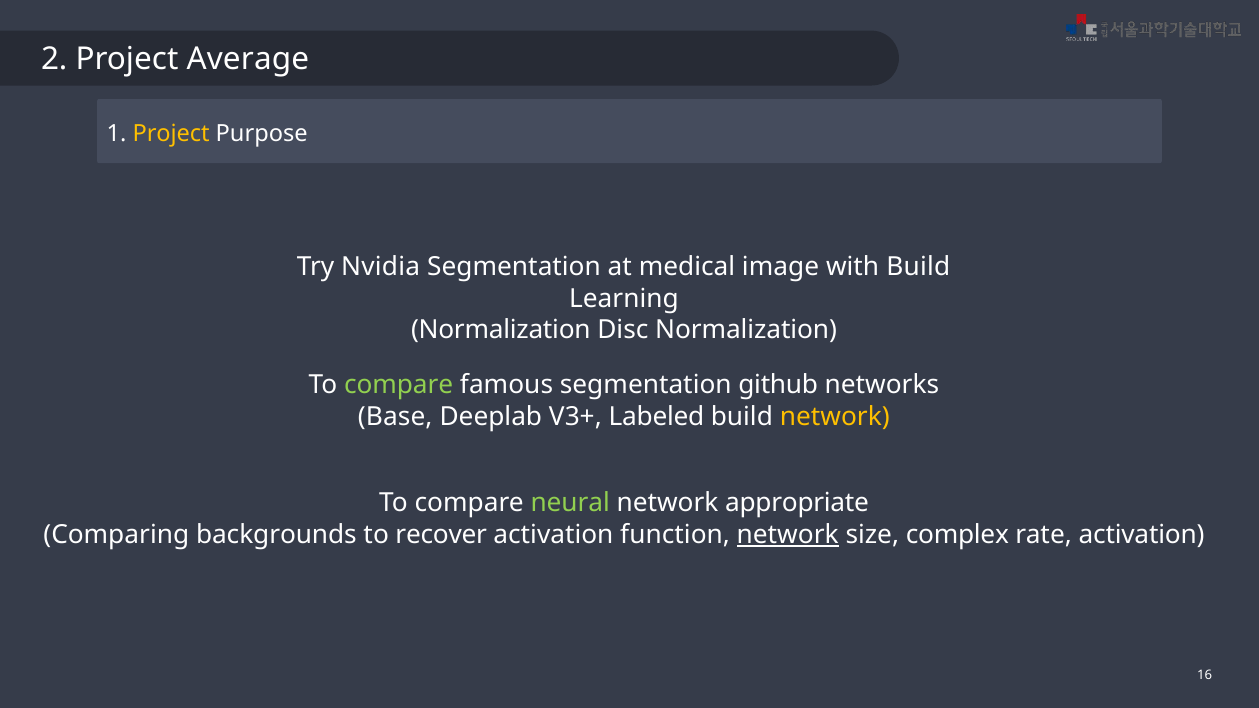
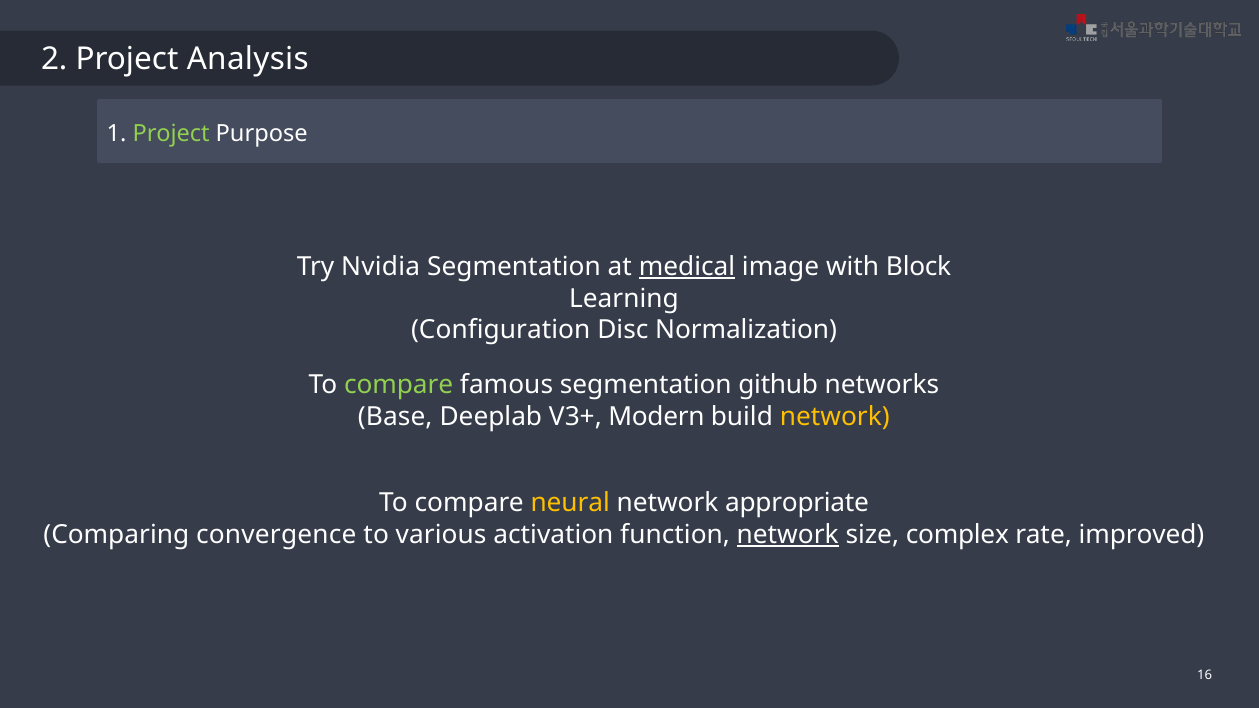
Average: Average -> Analysis
Project at (171, 134) colour: yellow -> light green
medical underline: none -> present
with Build: Build -> Block
Normalization at (501, 330): Normalization -> Configuration
Labeled: Labeled -> Modern
neural colour: light green -> yellow
backgrounds: backgrounds -> convergence
recover: recover -> various
rate activation: activation -> improved
